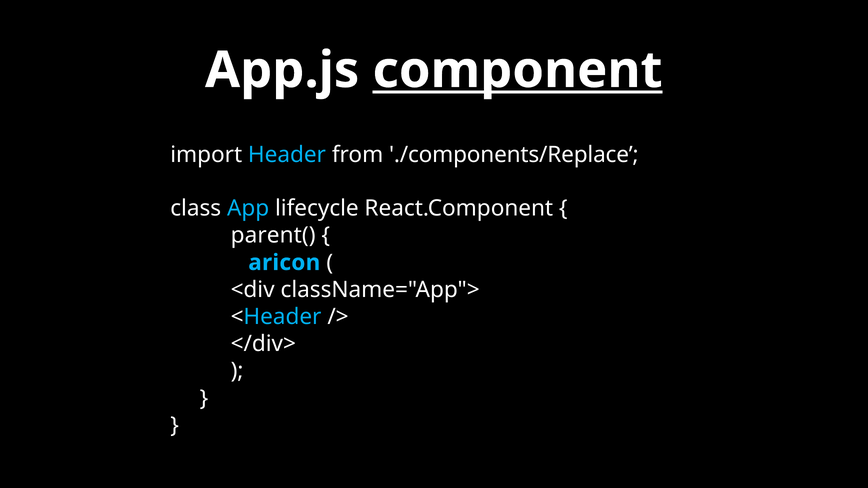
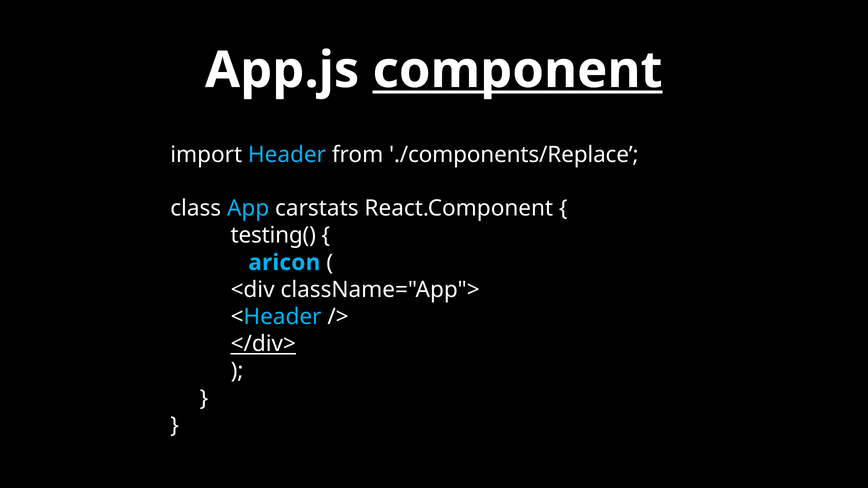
lifecycle: lifecycle -> carstats
parent(: parent( -> testing(
</div> underline: none -> present
